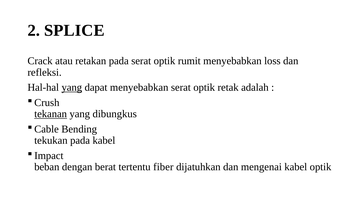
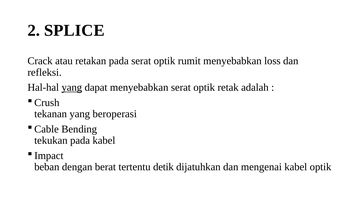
tekanan underline: present -> none
dibungkus: dibungkus -> beroperasi
fiber: fiber -> detik
